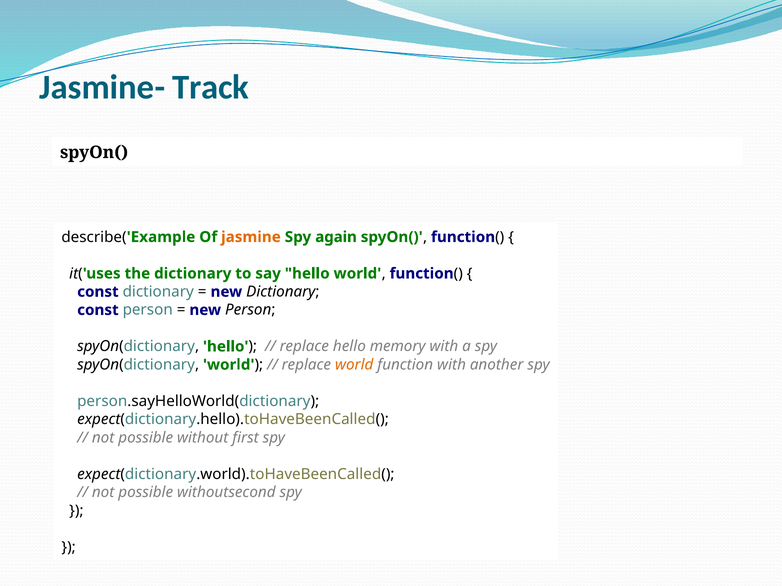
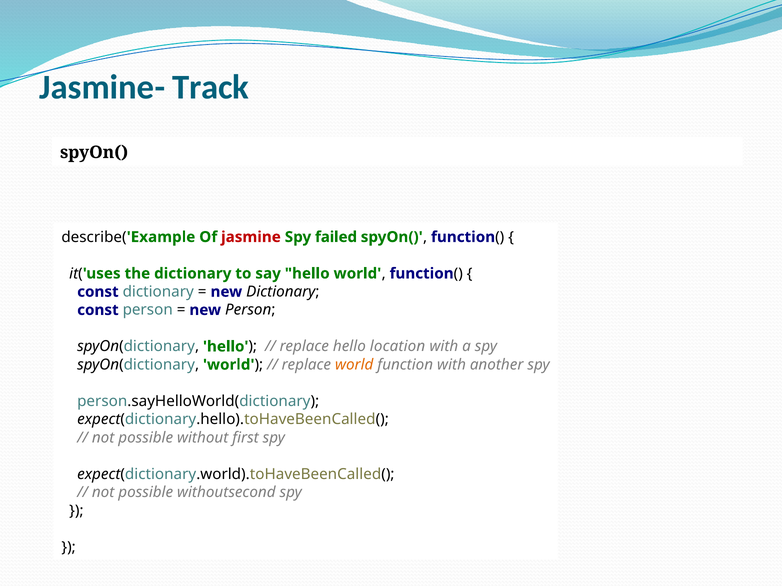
jasmine colour: orange -> red
again: again -> failed
memory: memory -> location
